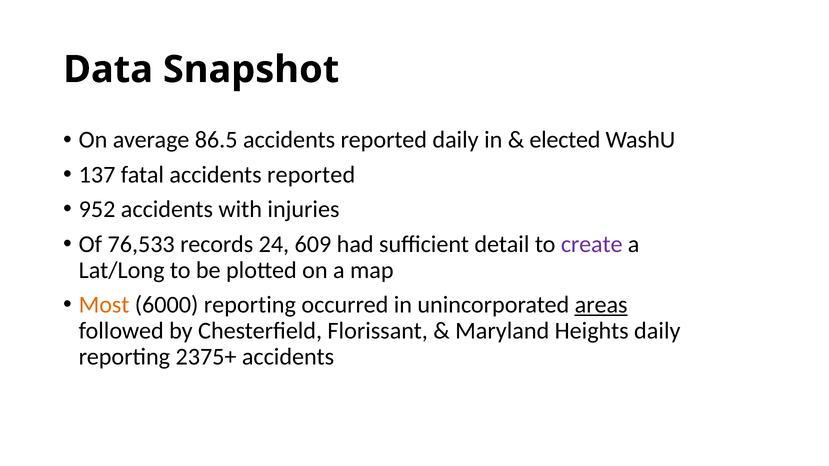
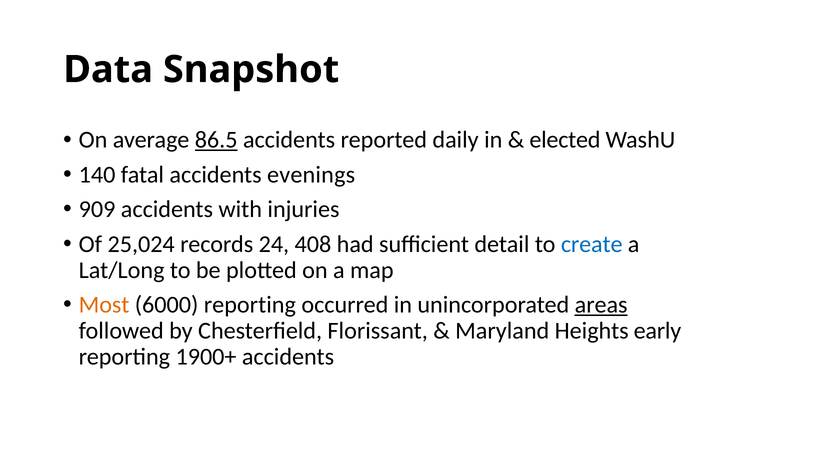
86.5 underline: none -> present
137: 137 -> 140
fatal accidents reported: reported -> evenings
952: 952 -> 909
76,533: 76,533 -> 25,024
609: 609 -> 408
create colour: purple -> blue
Heights daily: daily -> early
2375+: 2375+ -> 1900+
